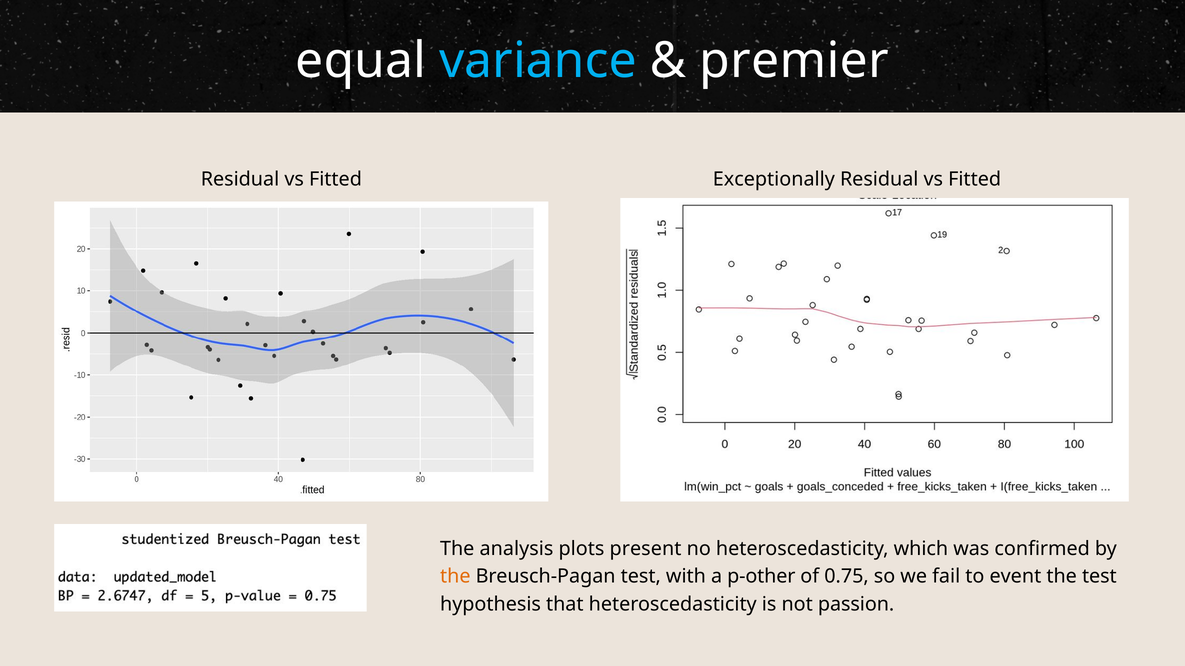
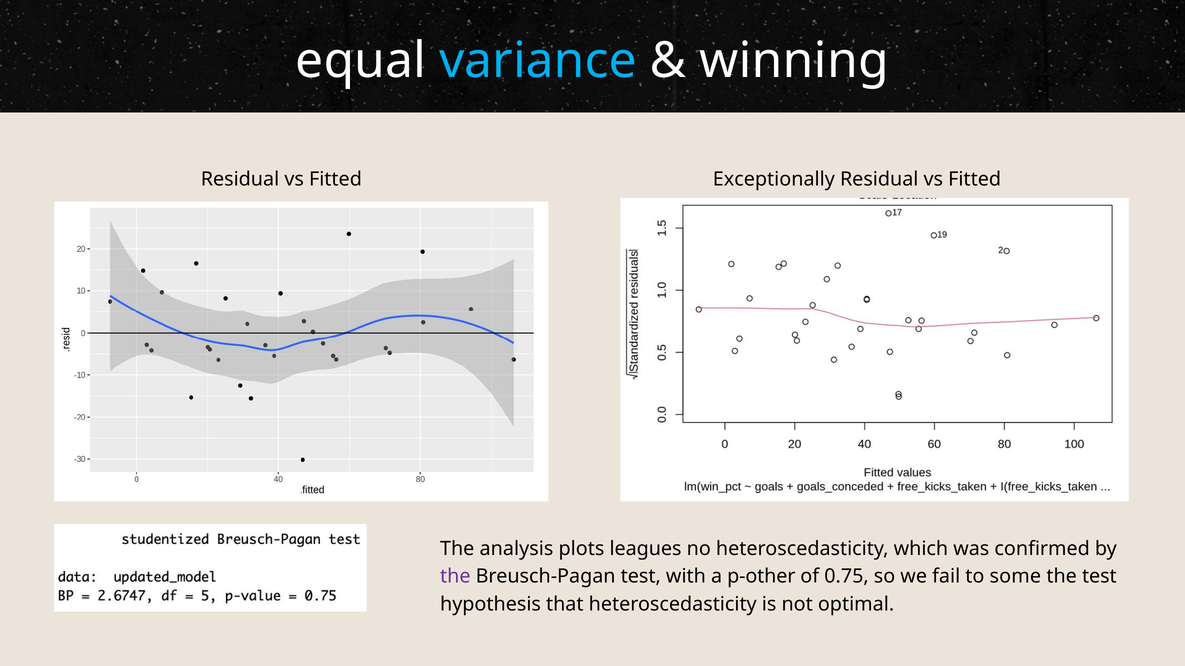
premier: premier -> winning
present: present -> leagues
the at (455, 577) colour: orange -> purple
event: event -> some
passion: passion -> optimal
